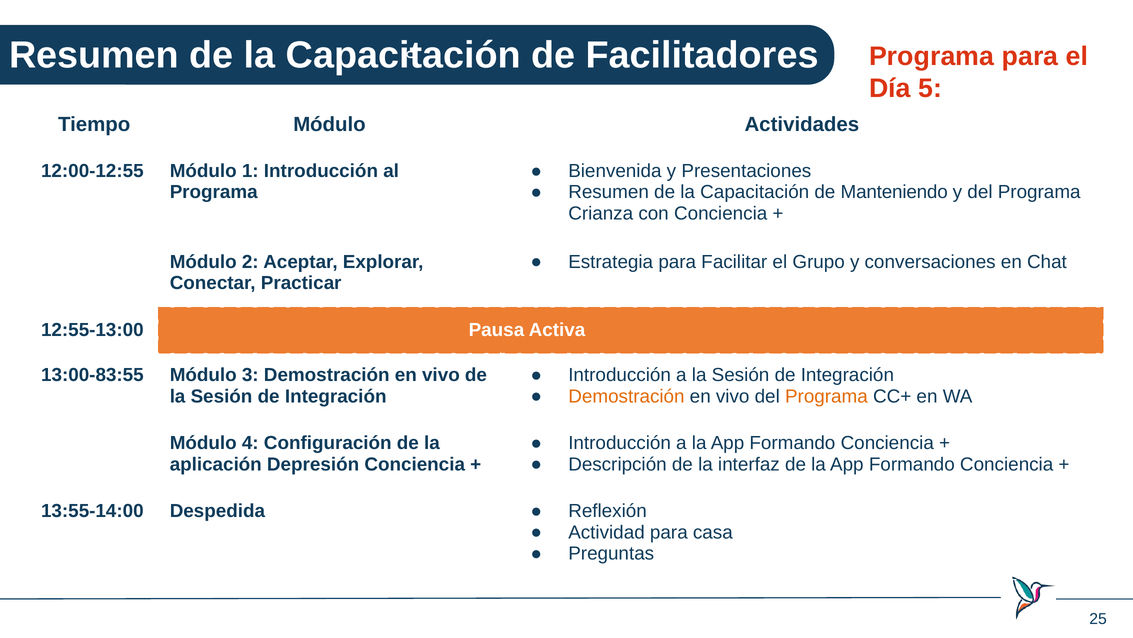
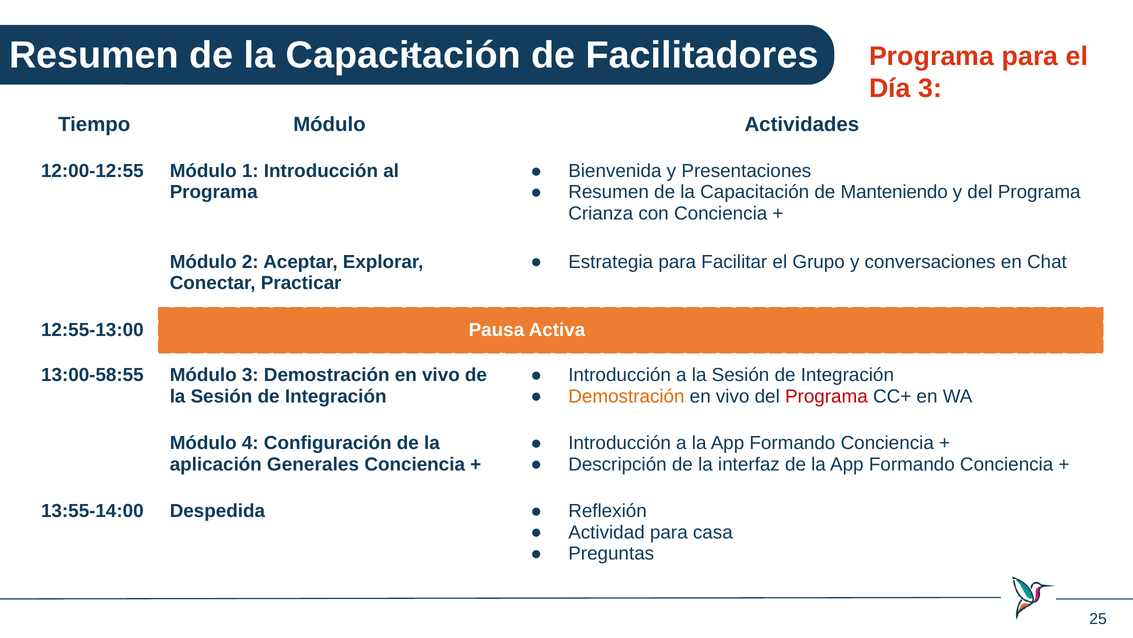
Día 5: 5 -> 3
13:00-83:55: 13:00-83:55 -> 13:00-58:55
Programa at (826, 396) colour: orange -> red
Depresión: Depresión -> Generales
